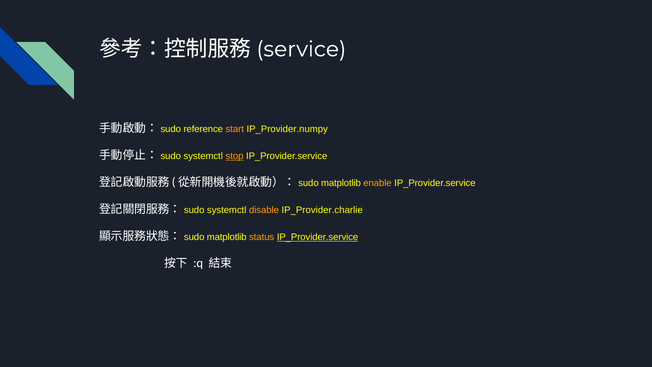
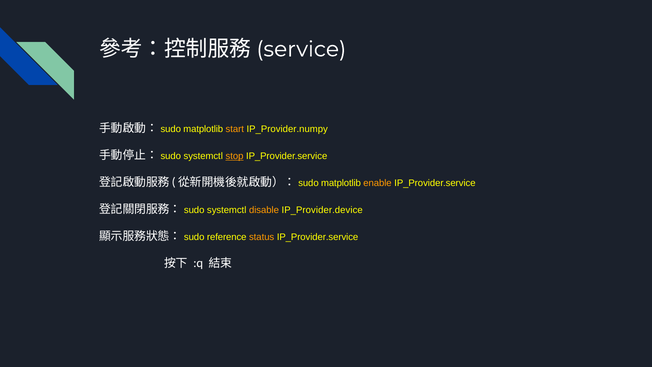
reference at (203, 129): reference -> matplotlib
IP_Provider.charlie: IP_Provider.charlie -> IP_Provider.device
matplotlib at (227, 237): matplotlib -> reference
IP_Provider.service at (318, 237) underline: present -> none
